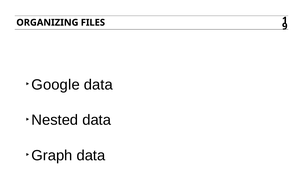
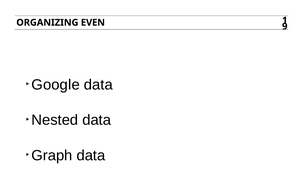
FILES: FILES -> EVEN
